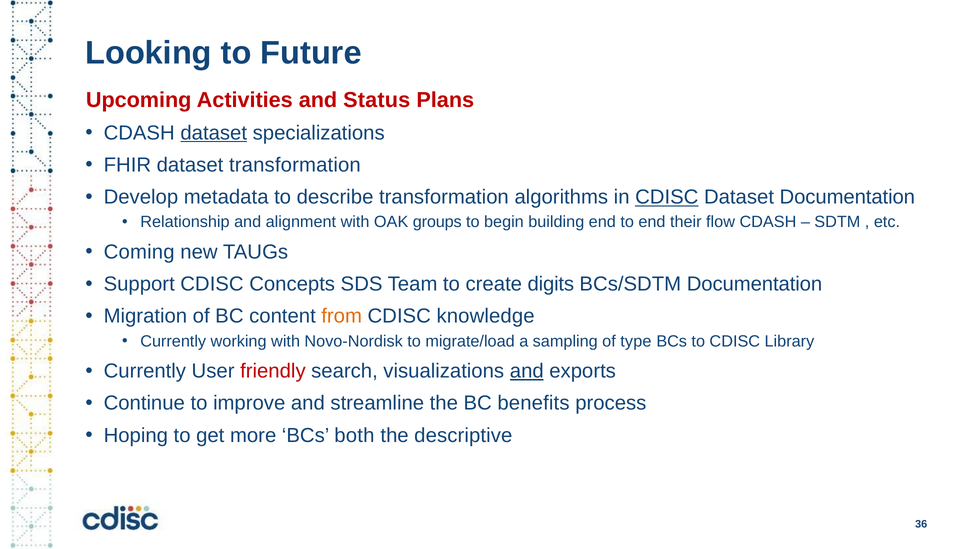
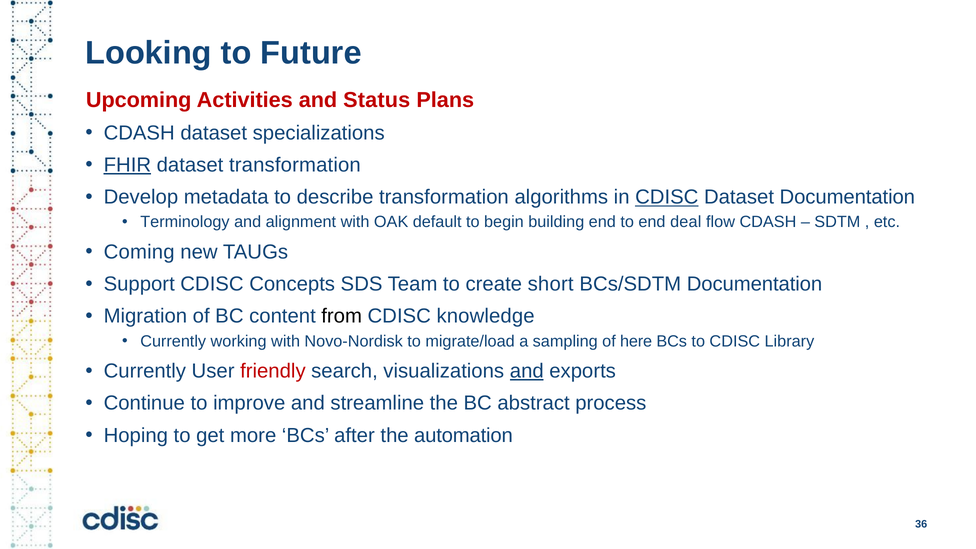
dataset at (214, 133) underline: present -> none
FHIR underline: none -> present
Relationship: Relationship -> Terminology
groups: groups -> default
their: their -> deal
digits: digits -> short
from colour: orange -> black
type: type -> here
benefits: benefits -> abstract
both: both -> after
descriptive: descriptive -> automation
